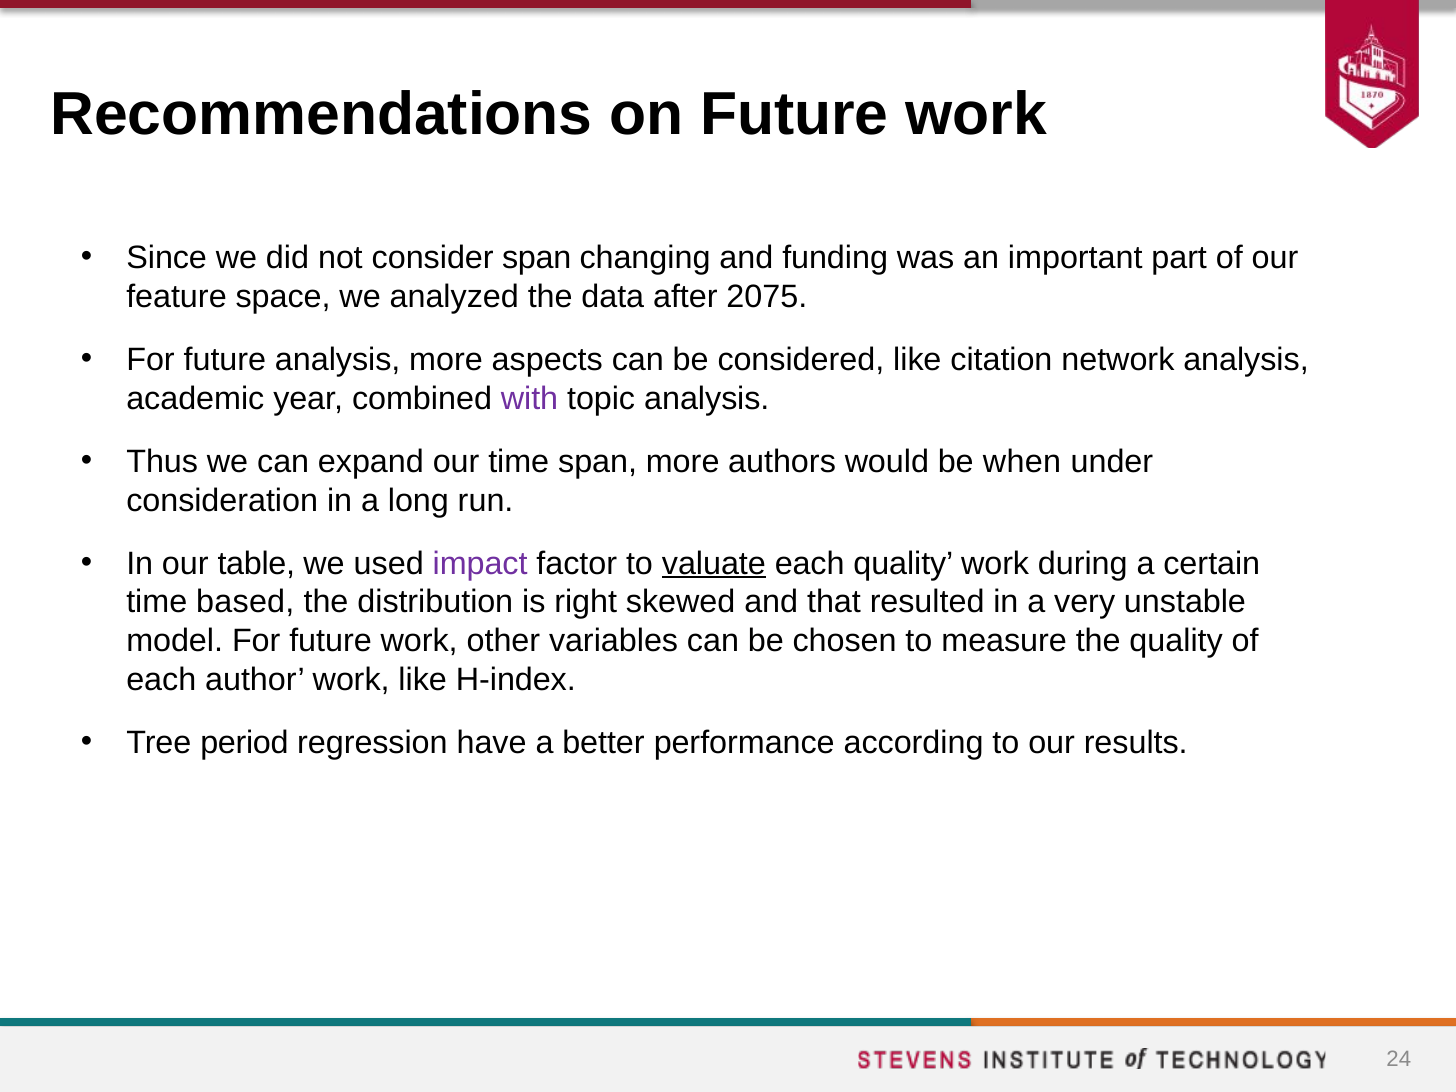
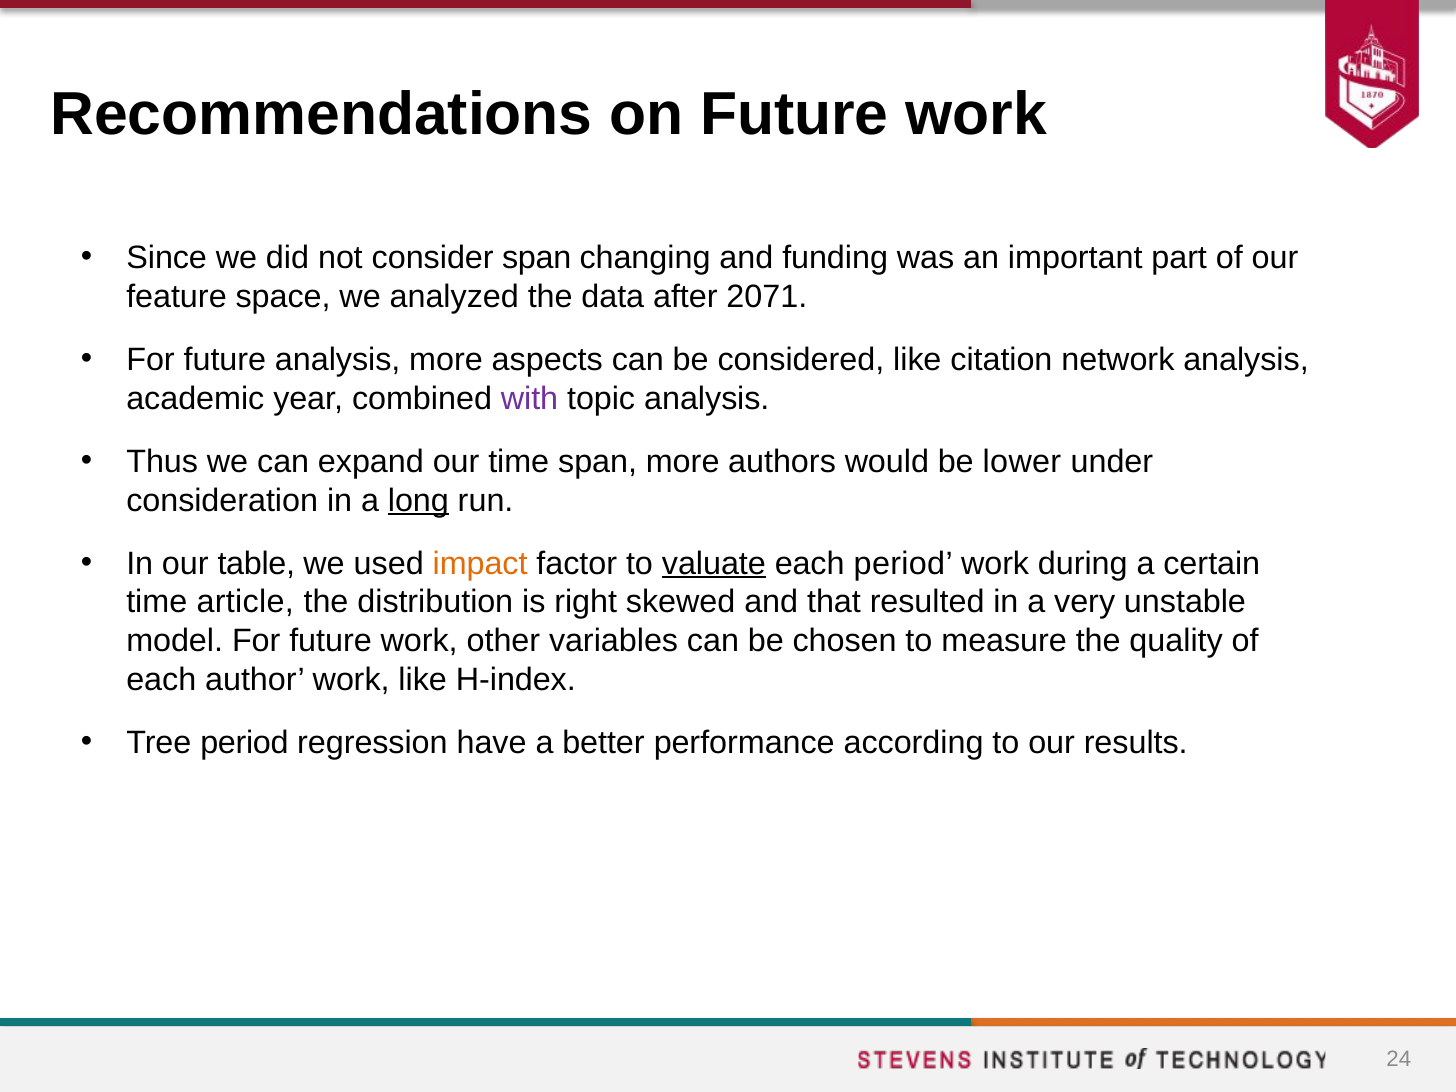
2075: 2075 -> 2071
when: when -> lower
long underline: none -> present
impact colour: purple -> orange
each quality: quality -> period
based: based -> article
